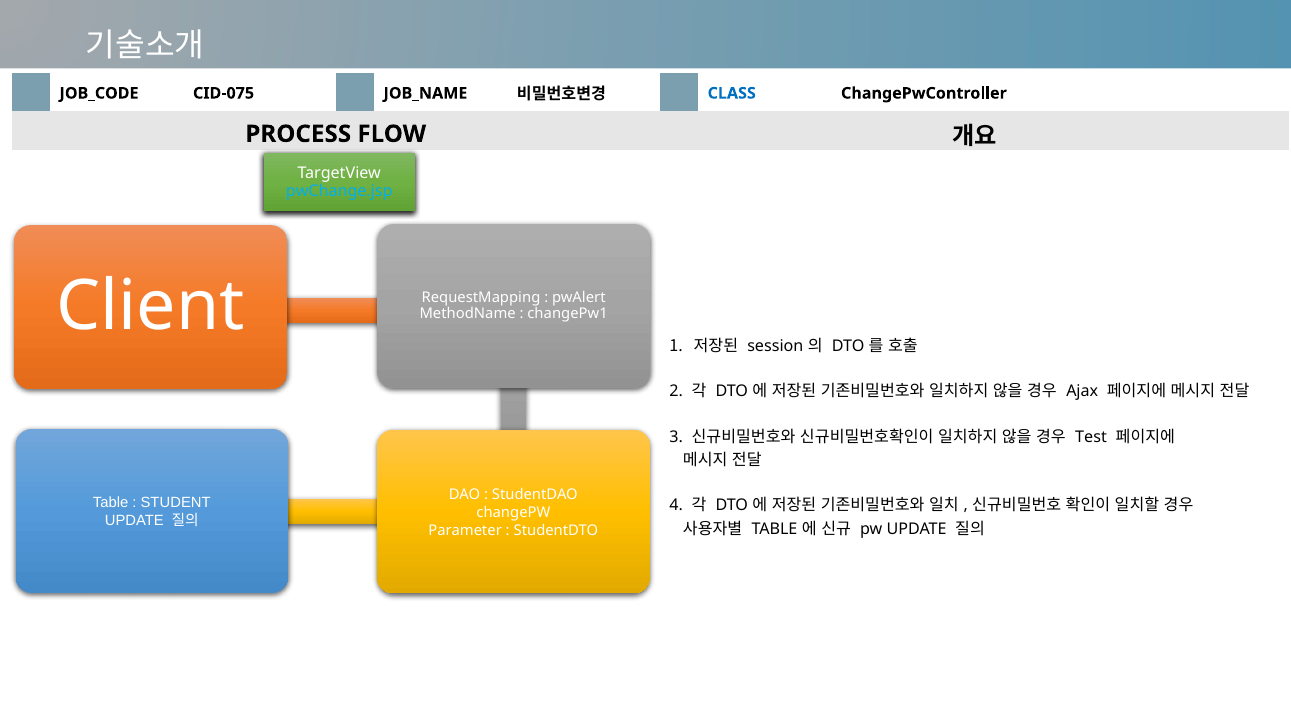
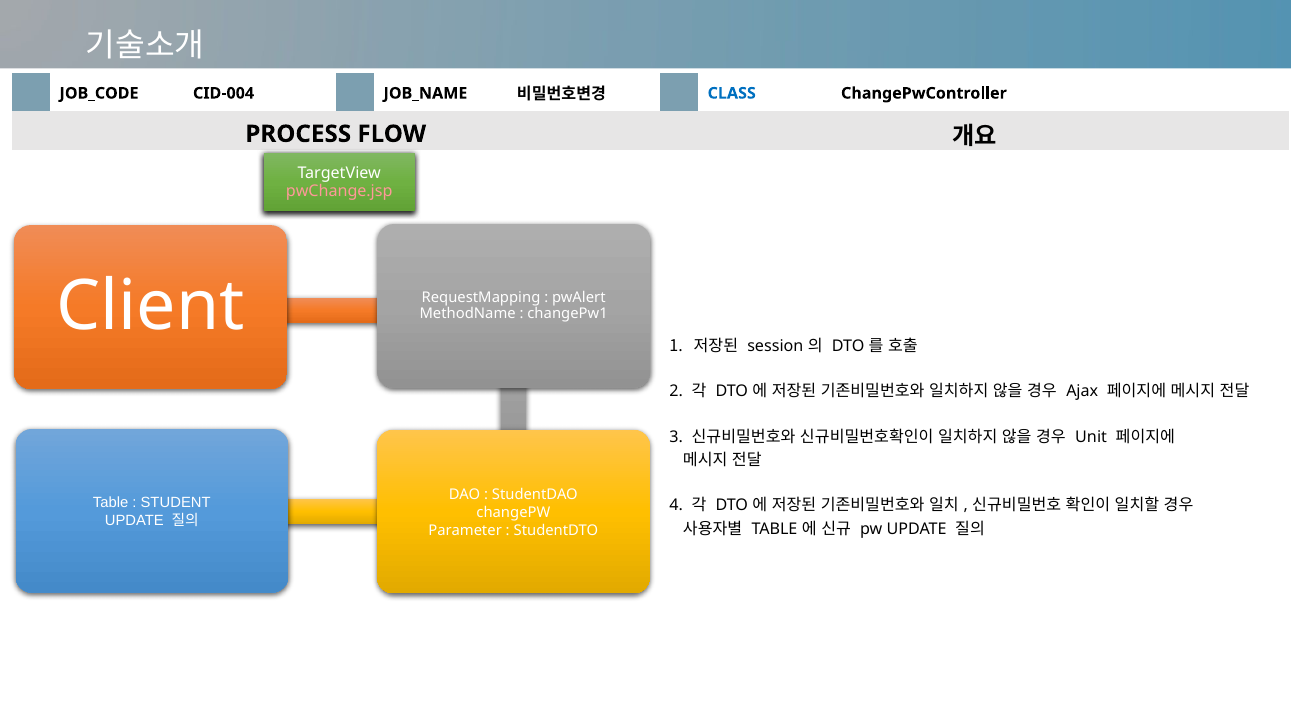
CID-075: CID-075 -> CID-004
pwChange.jsp colour: light blue -> pink
Test: Test -> Unit
